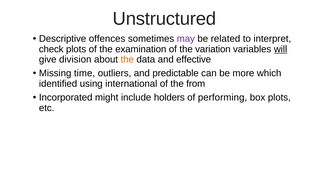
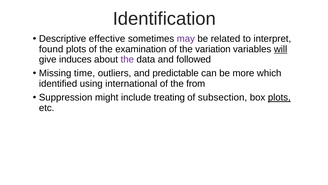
Unstructured: Unstructured -> Identification
offences: offences -> effective
check: check -> found
division: division -> induces
the at (127, 59) colour: orange -> purple
effective: effective -> followed
Incorporated: Incorporated -> Suppression
holders: holders -> treating
performing: performing -> subsection
plots at (279, 97) underline: none -> present
